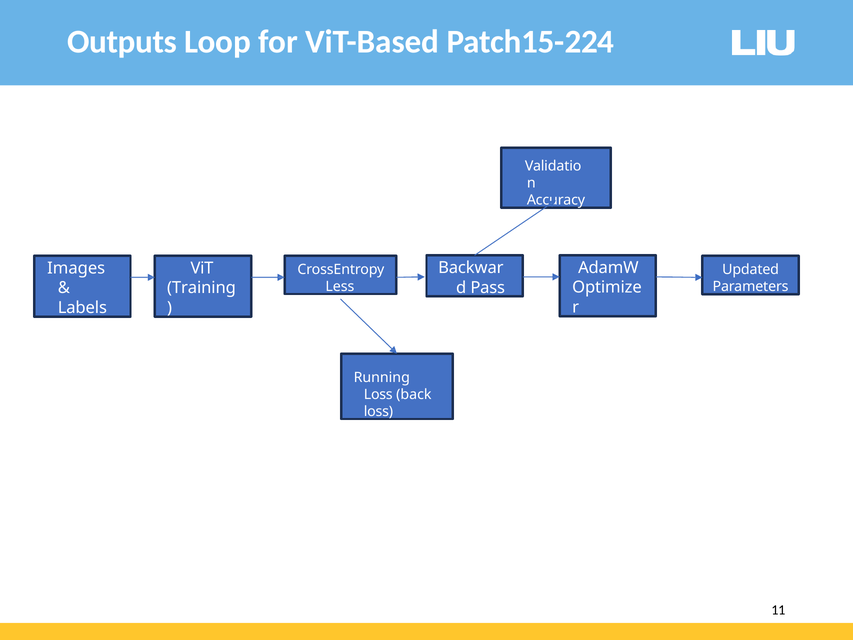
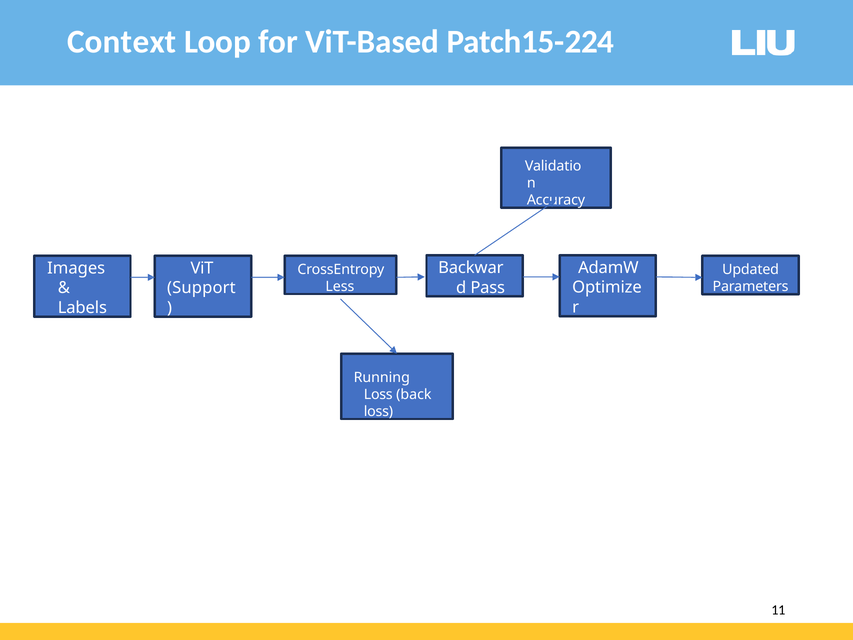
Outputs: Outputs -> Context
Training: Training -> Support
